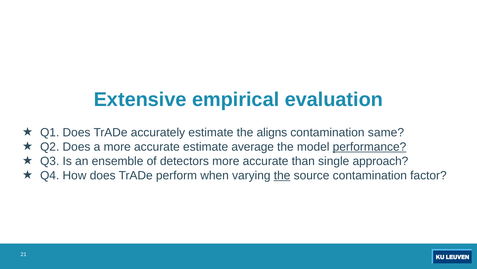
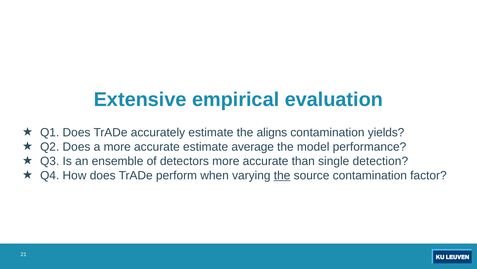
same: same -> yields
performance underline: present -> none
approach: approach -> detection
